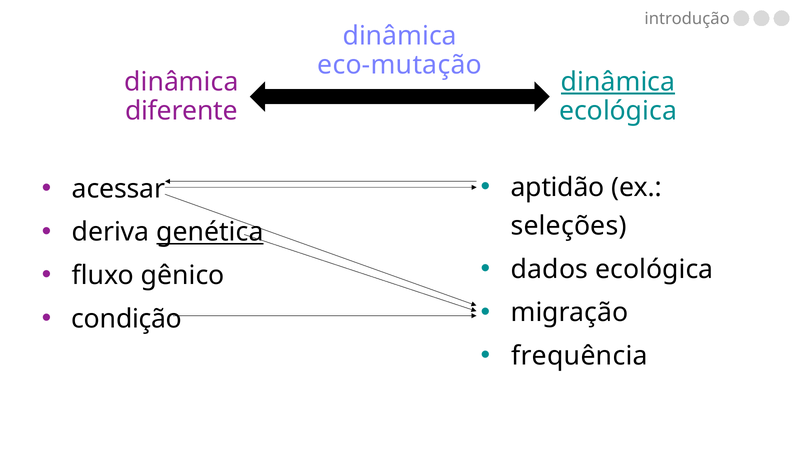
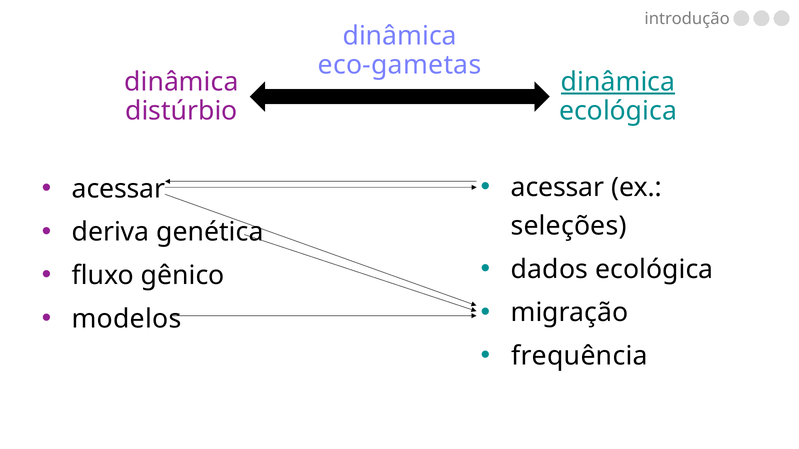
eco-mutação: eco-mutação -> eco-gametas
diferente: diferente -> distúrbio
aptidão at (558, 188): aptidão -> acessar
genética underline: present -> none
condição: condição -> modelos
